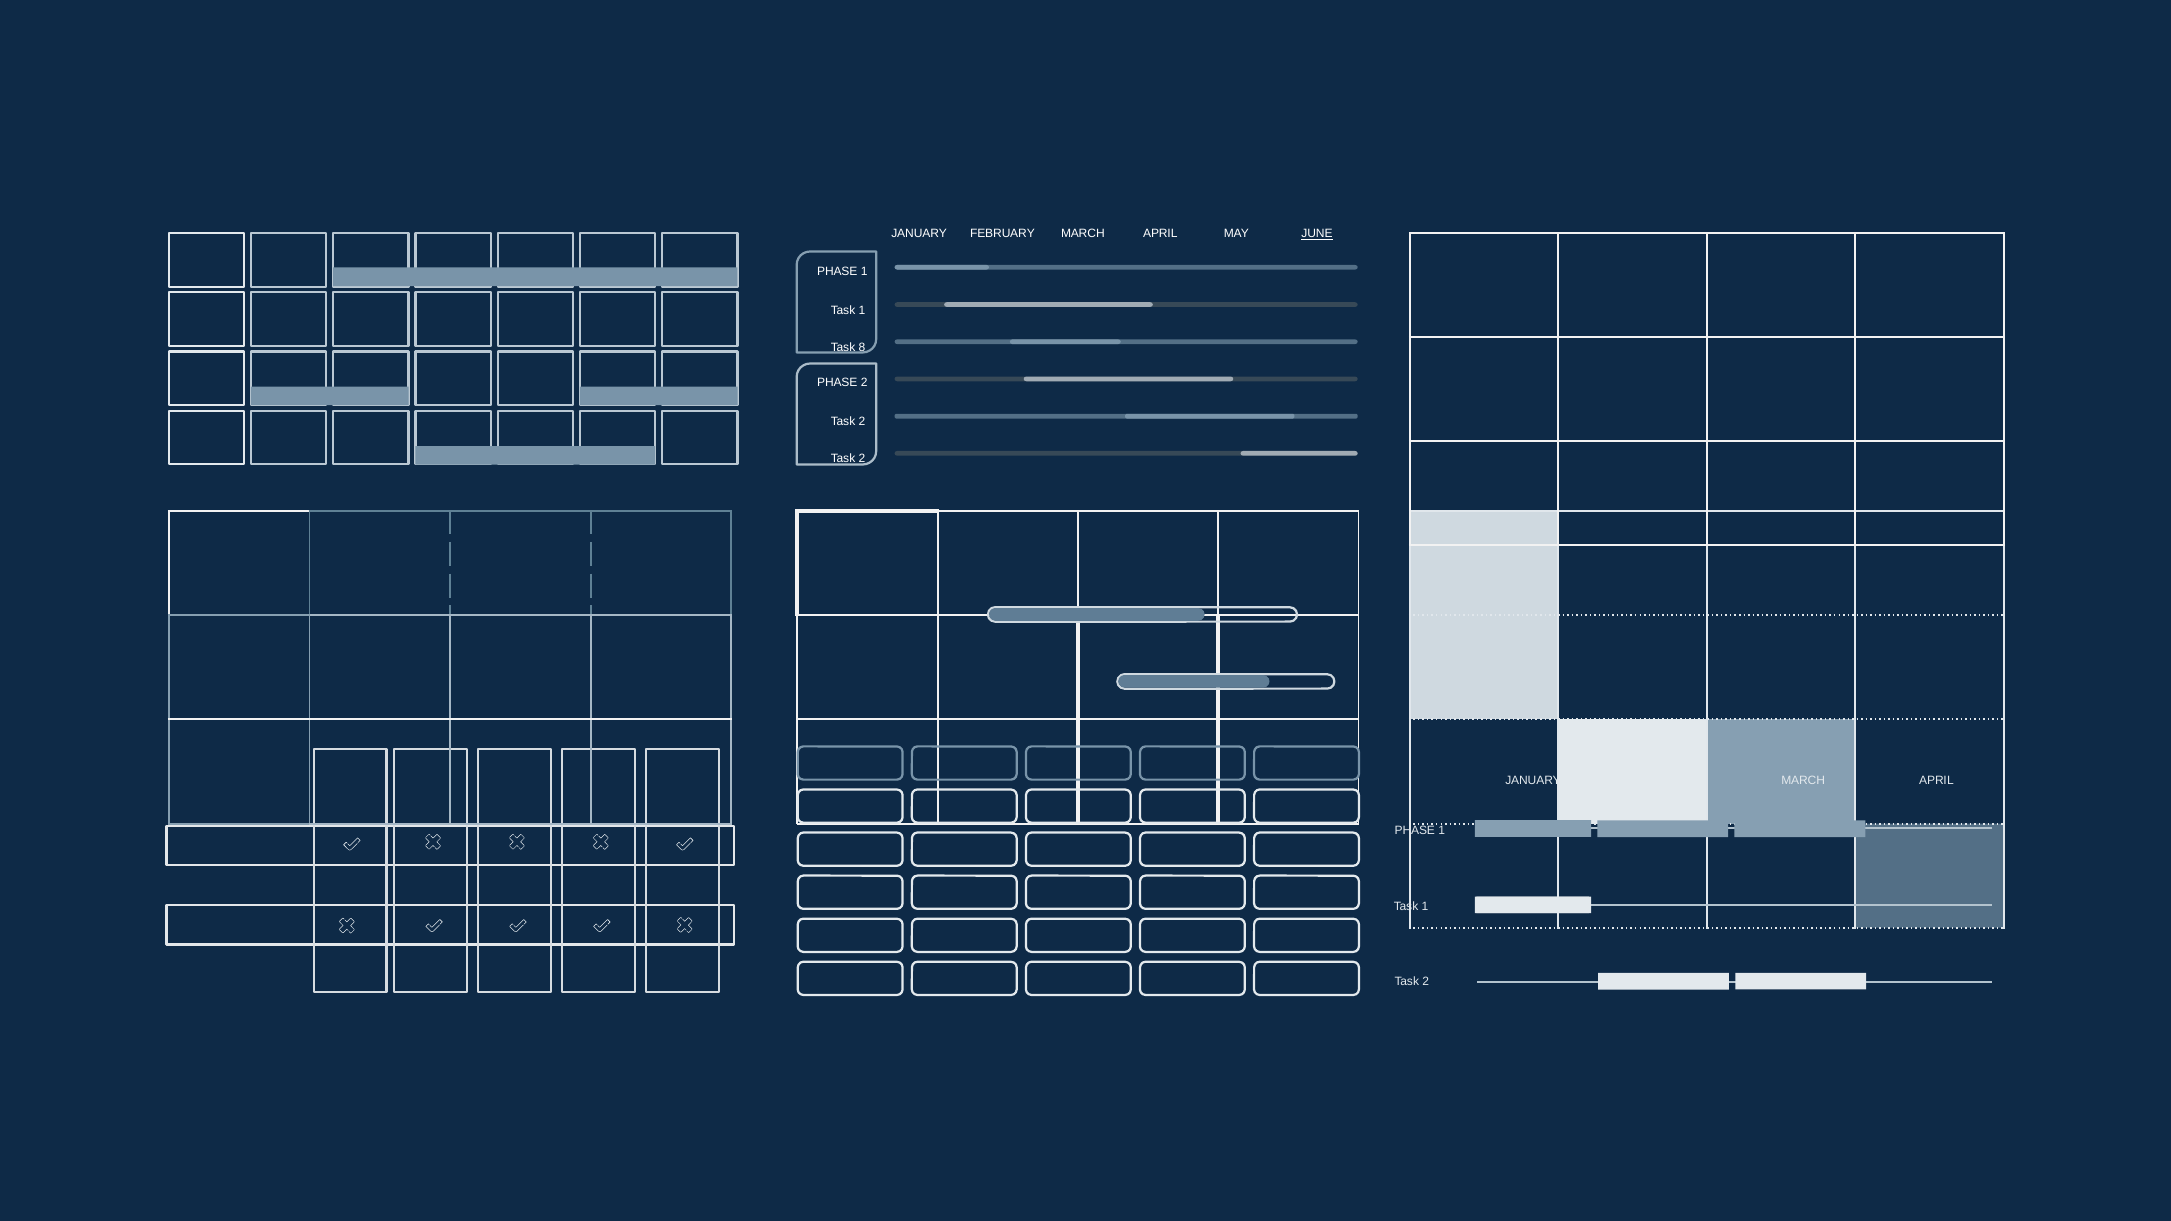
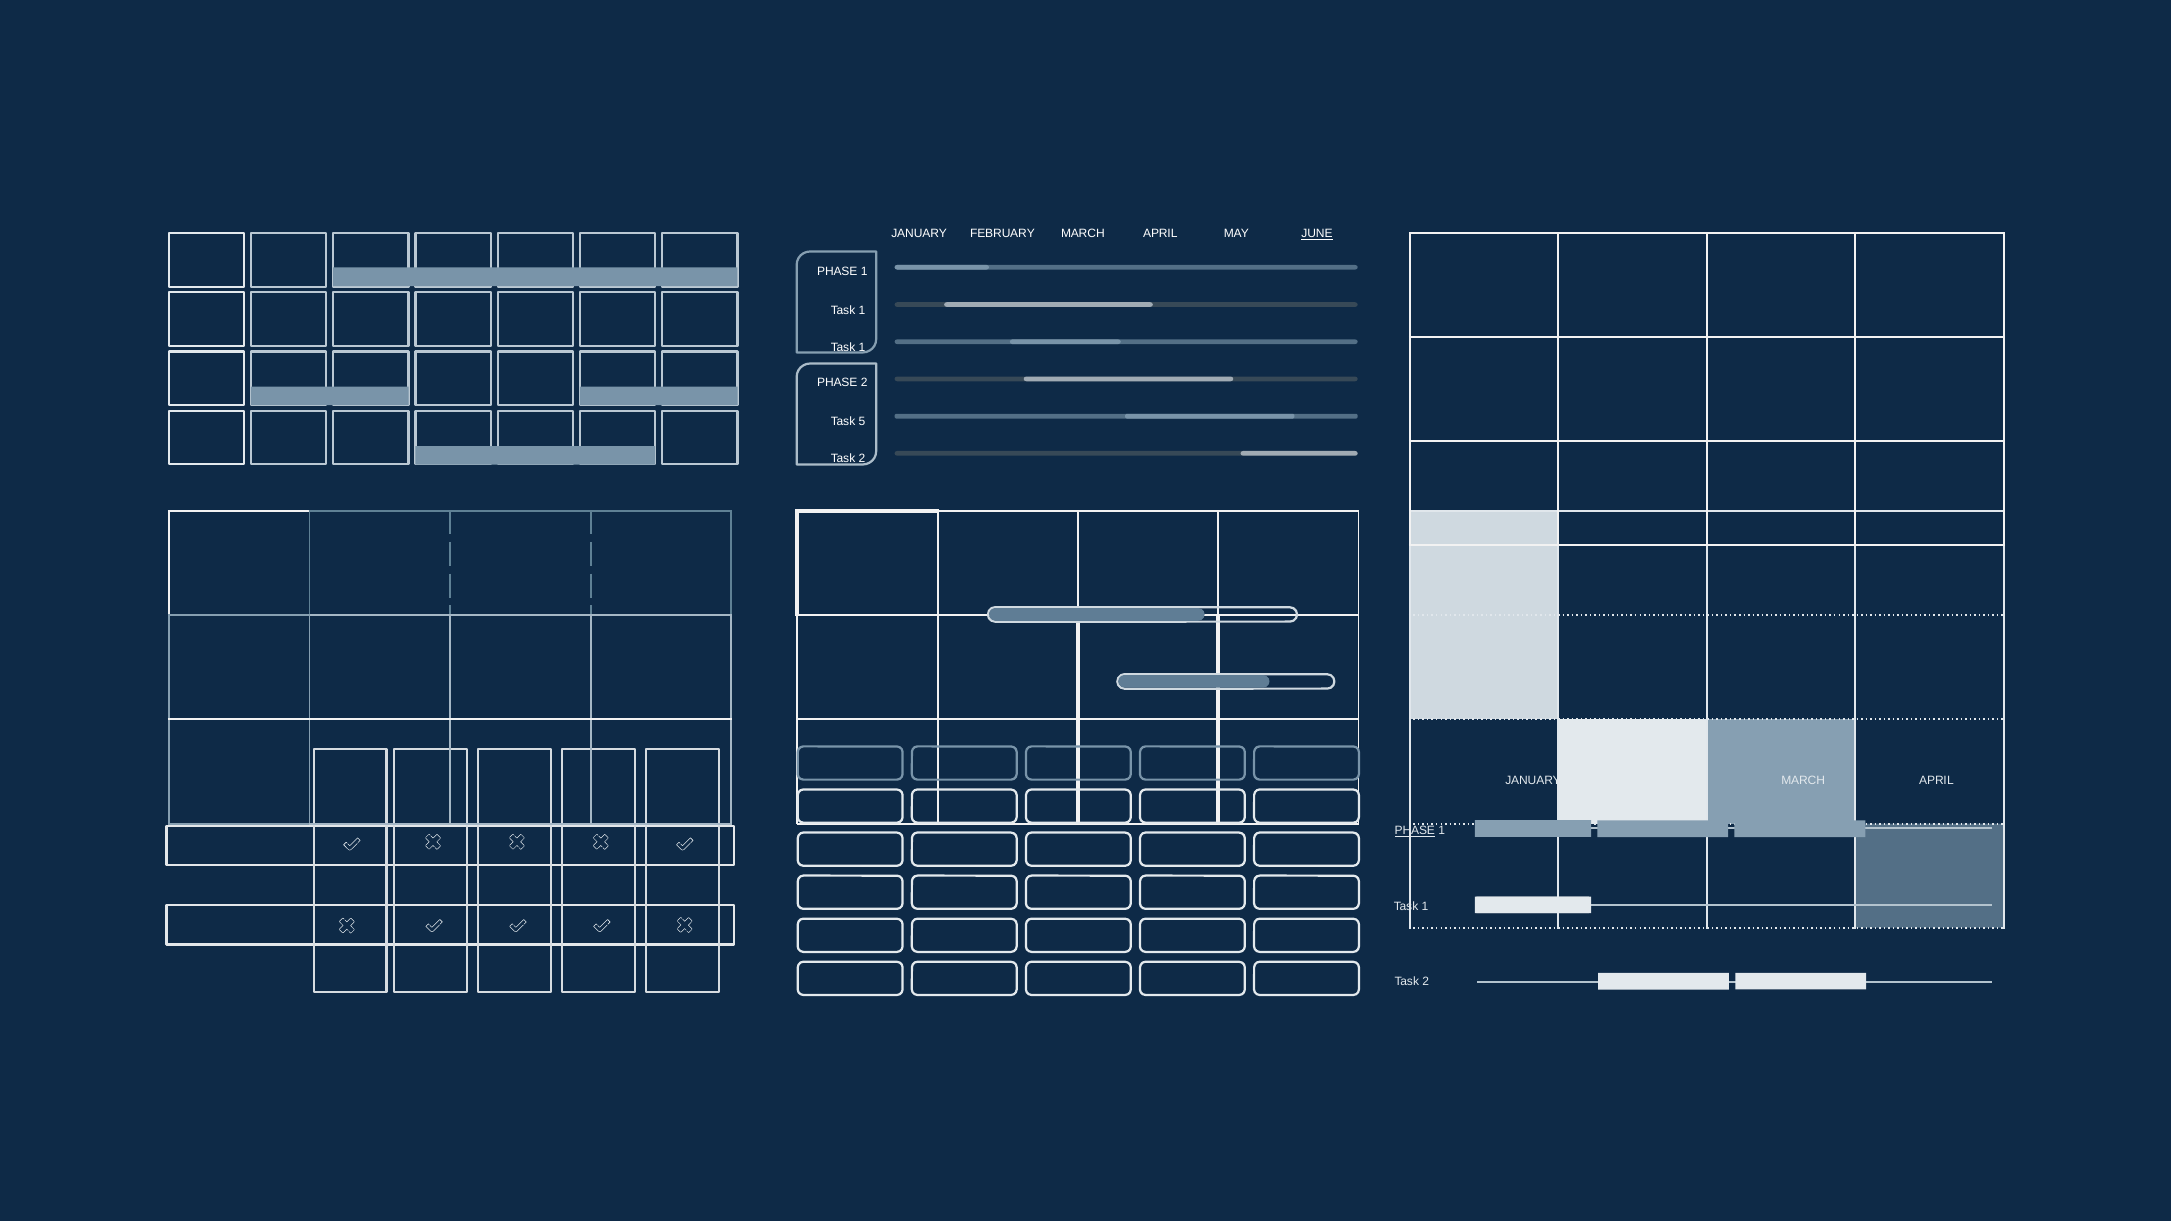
8 at (862, 347): 8 -> 1
2 at (862, 422): 2 -> 5
PHASE at (1415, 831) underline: none -> present
